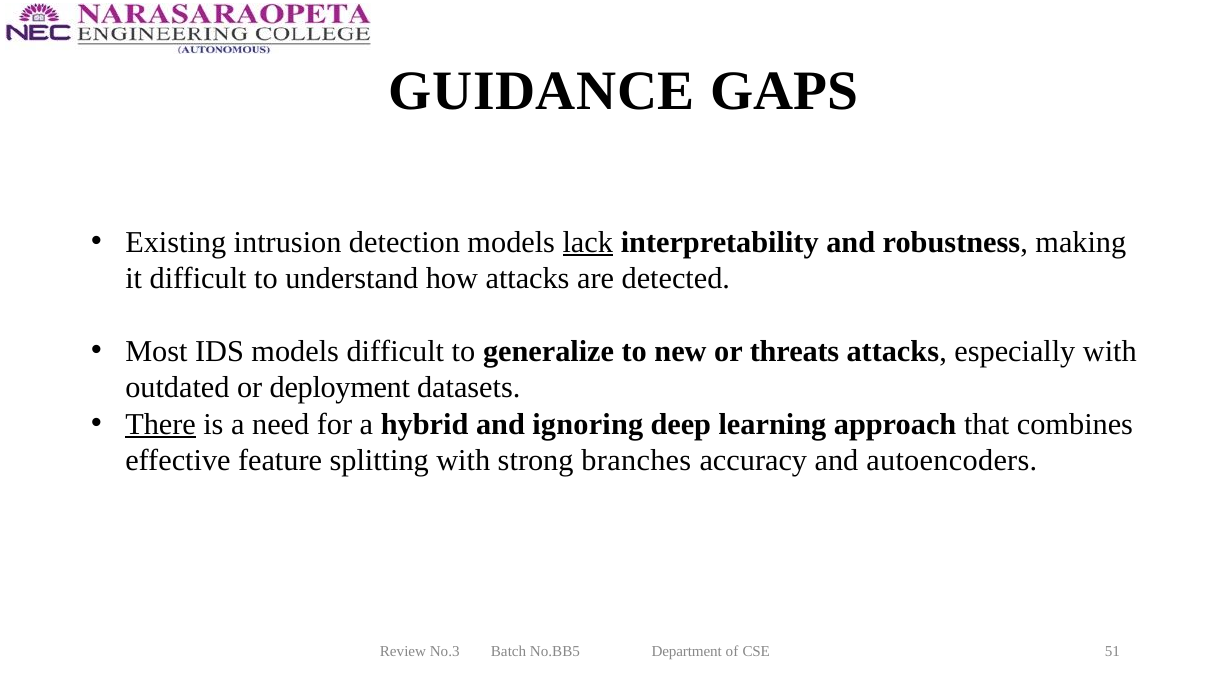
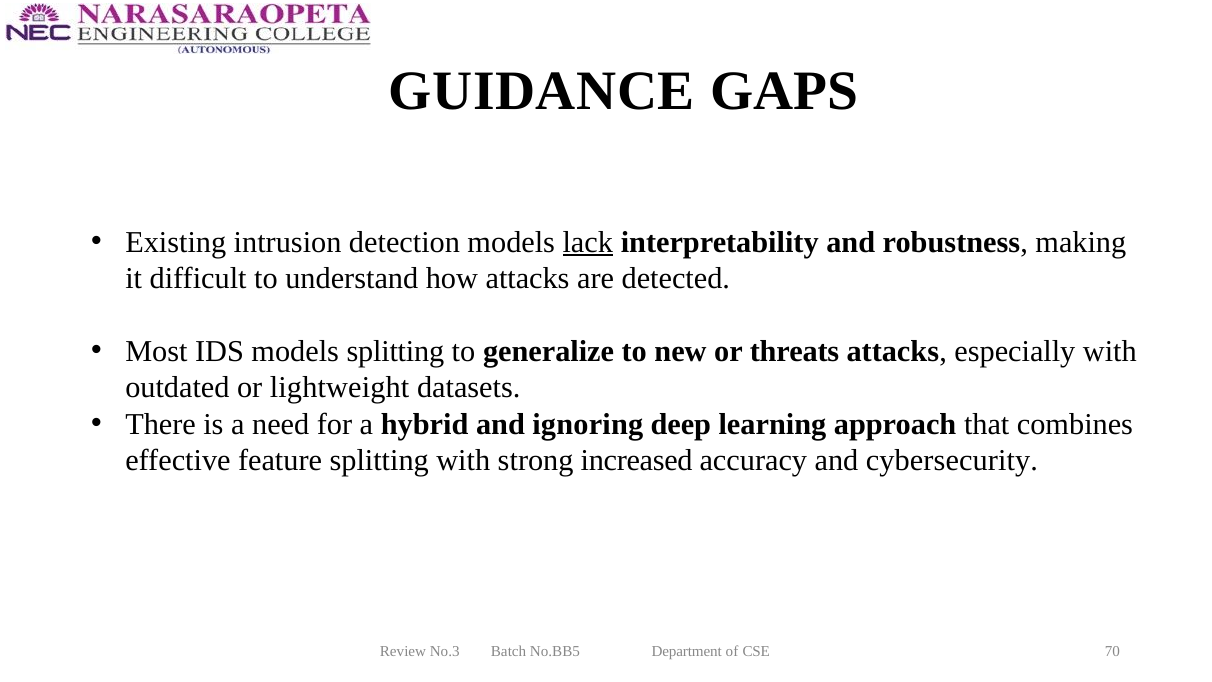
models difficult: difficult -> splitting
deployment: deployment -> lightweight
There underline: present -> none
branches: branches -> increased
autoencoders: autoencoders -> cybersecurity
51: 51 -> 70
